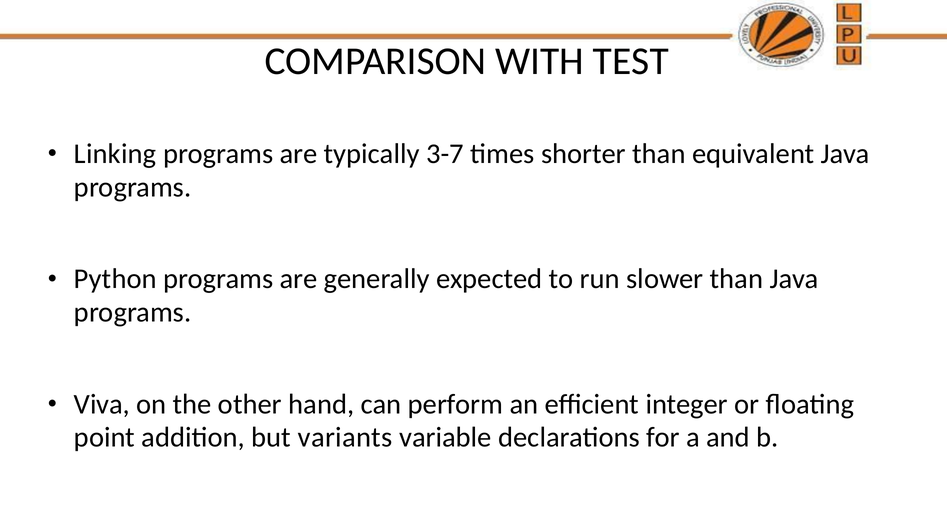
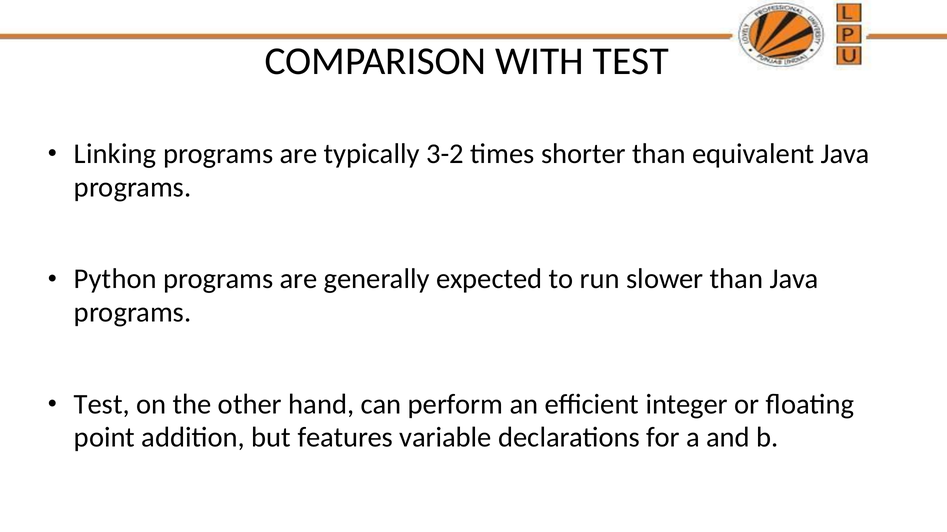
3-7: 3-7 -> 3-2
Viva at (102, 405): Viva -> Test
variants: variants -> features
